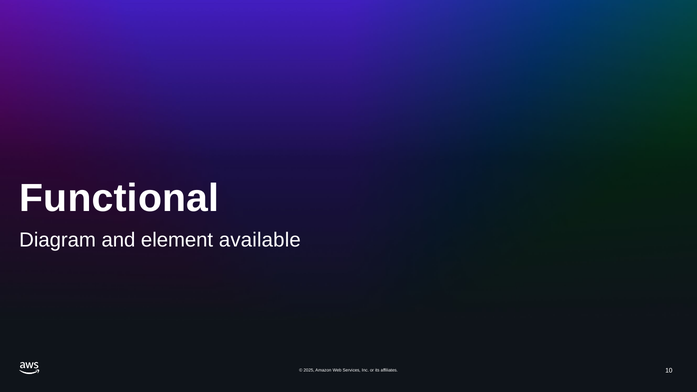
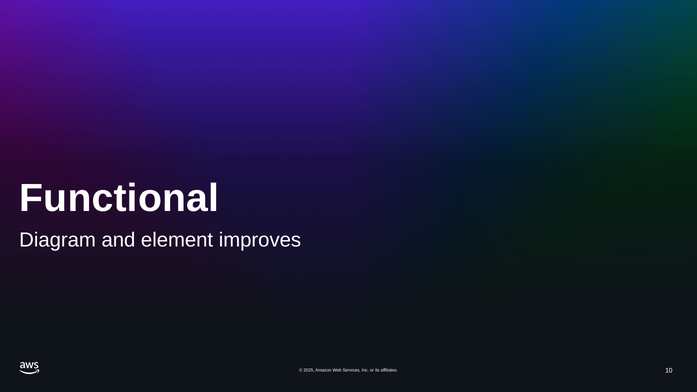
available: available -> improves
